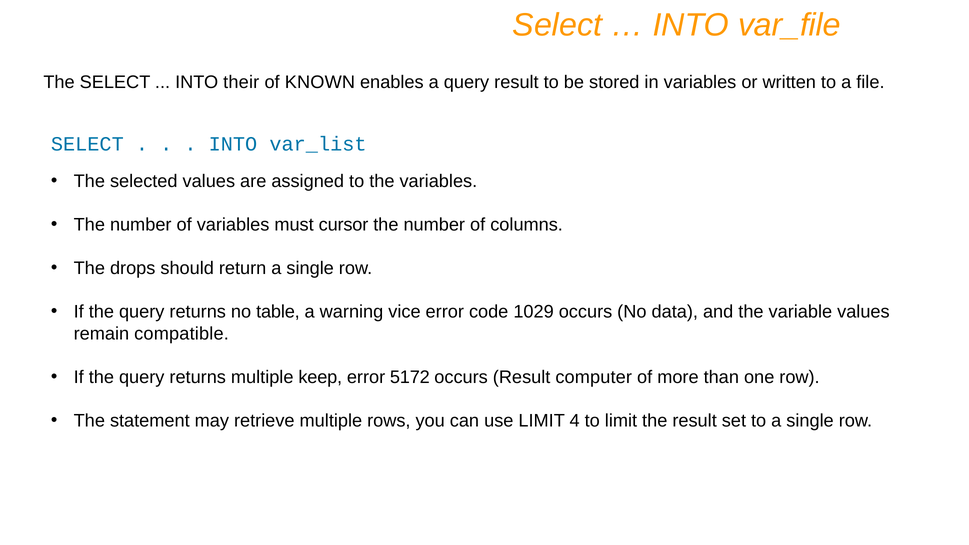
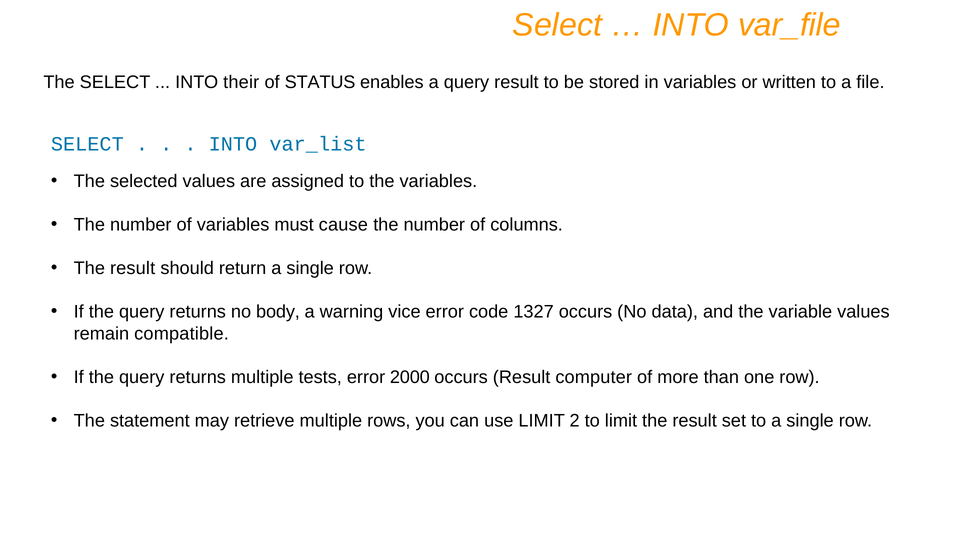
KNOWN: KNOWN -> STATUS
cursor: cursor -> cause
drops at (133, 268): drops -> result
table: table -> body
1029: 1029 -> 1327
keep: keep -> tests
5172: 5172 -> 2000
4: 4 -> 2
